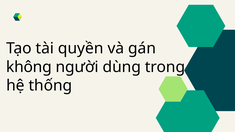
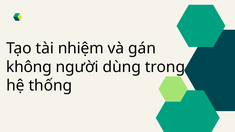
quyền: quyền -> nhiệm
